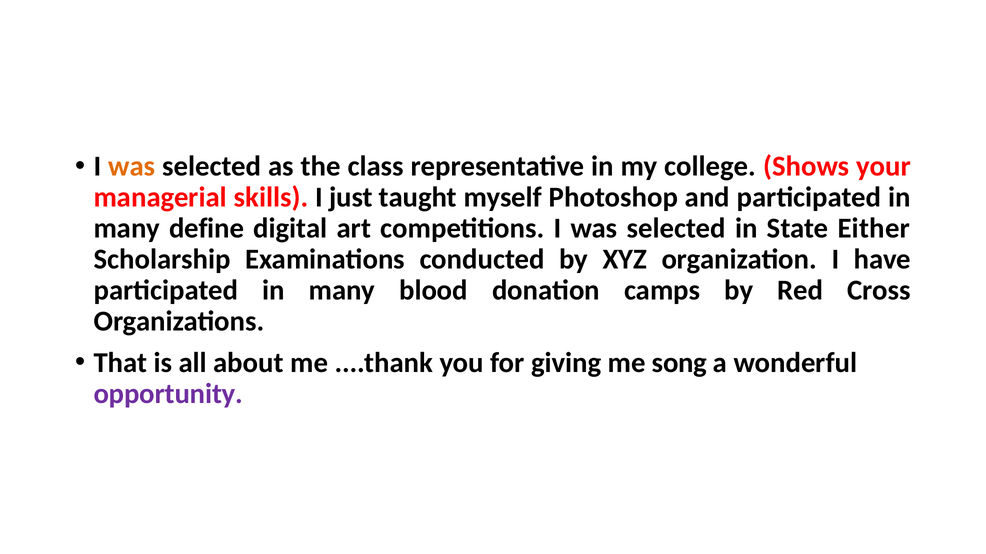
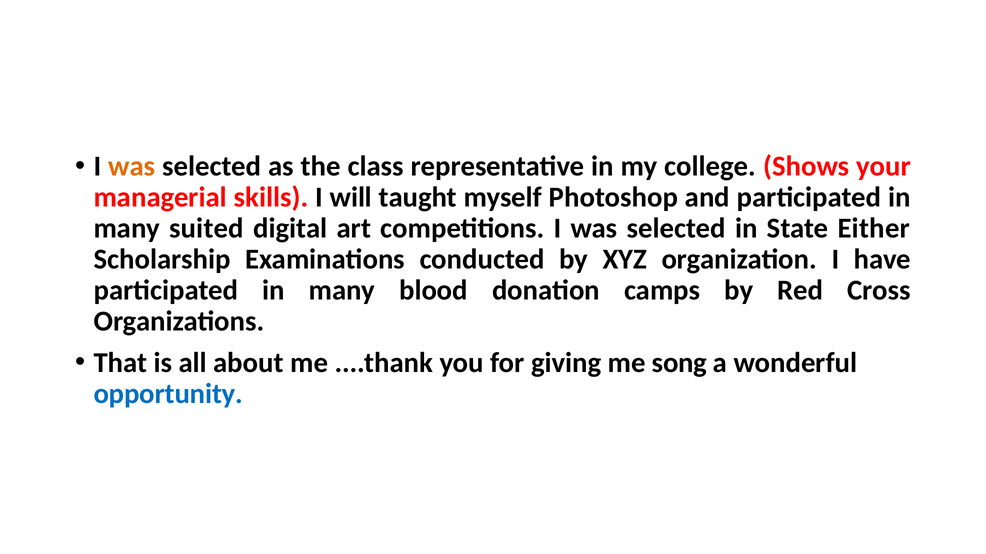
just: just -> will
define: define -> suited
opportunity colour: purple -> blue
